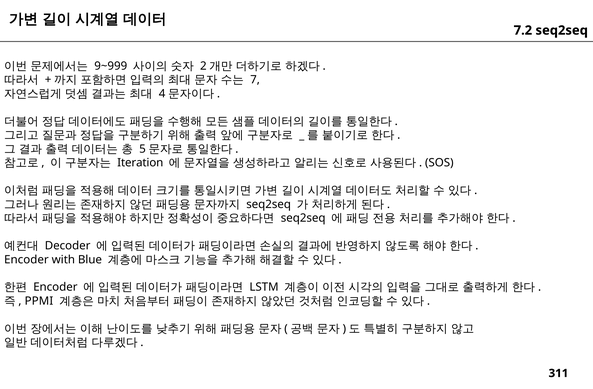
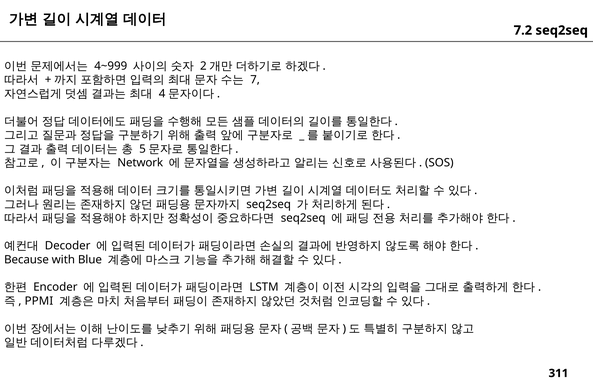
9~999: 9~999 -> 4~999
Iteration: Iteration -> Network
Encoder at (26, 260): Encoder -> Because
